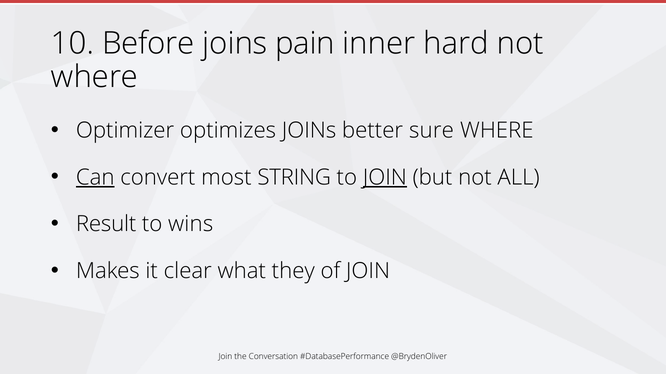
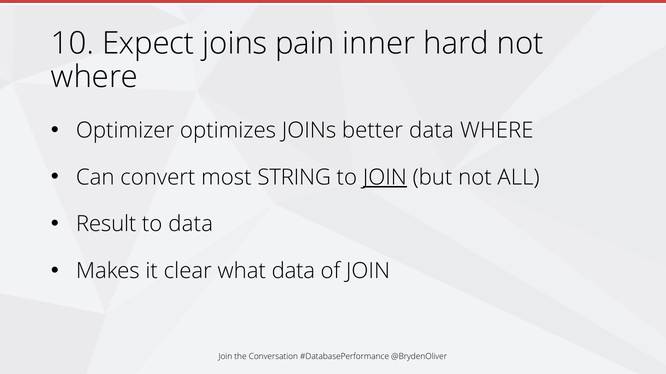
Before: Before -> Expect
better sure: sure -> data
Can underline: present -> none
to wins: wins -> data
what they: they -> data
